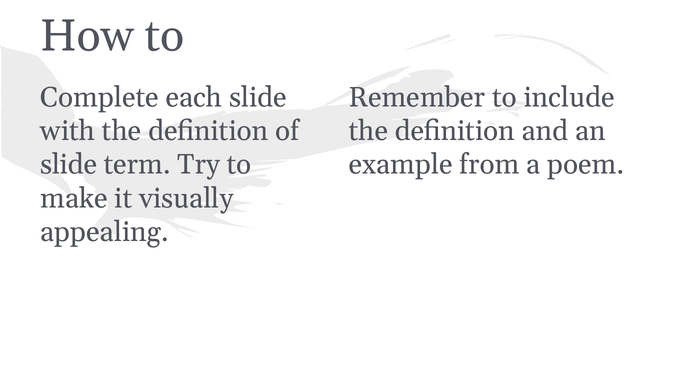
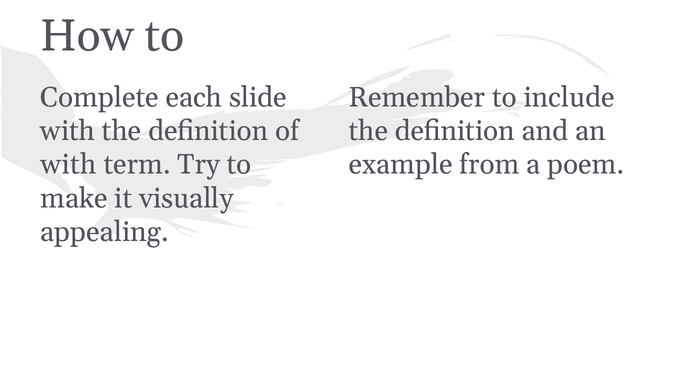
slide at (69, 164): slide -> with
